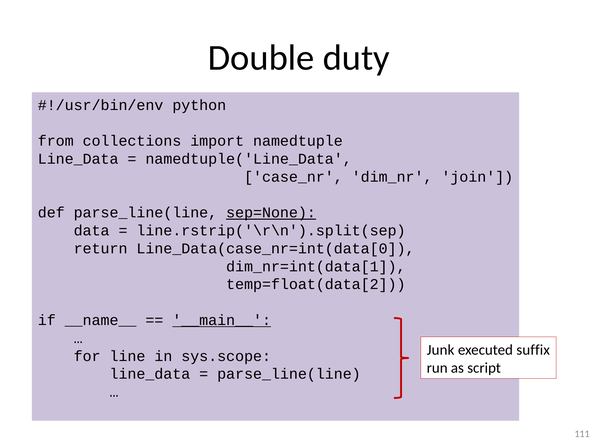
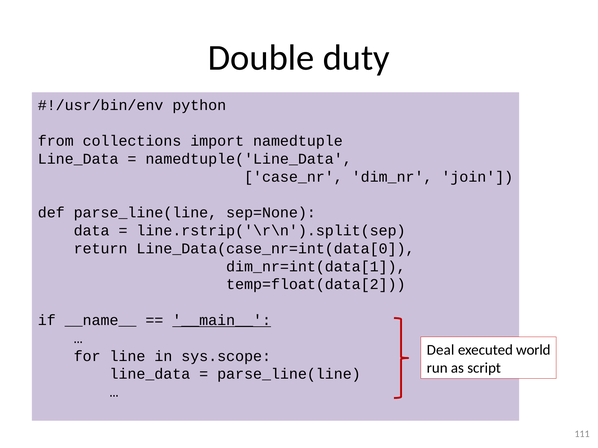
sep=None underline: present -> none
Junk: Junk -> Deal
suffix: suffix -> world
